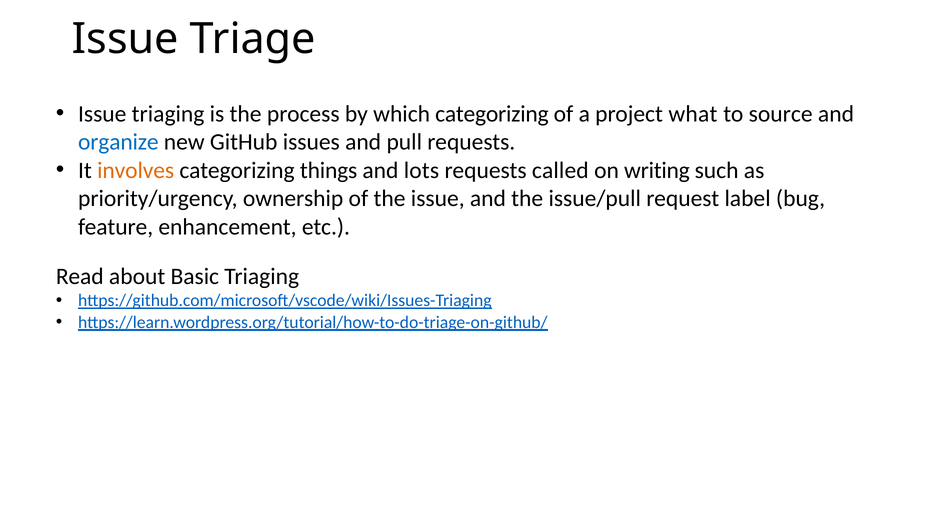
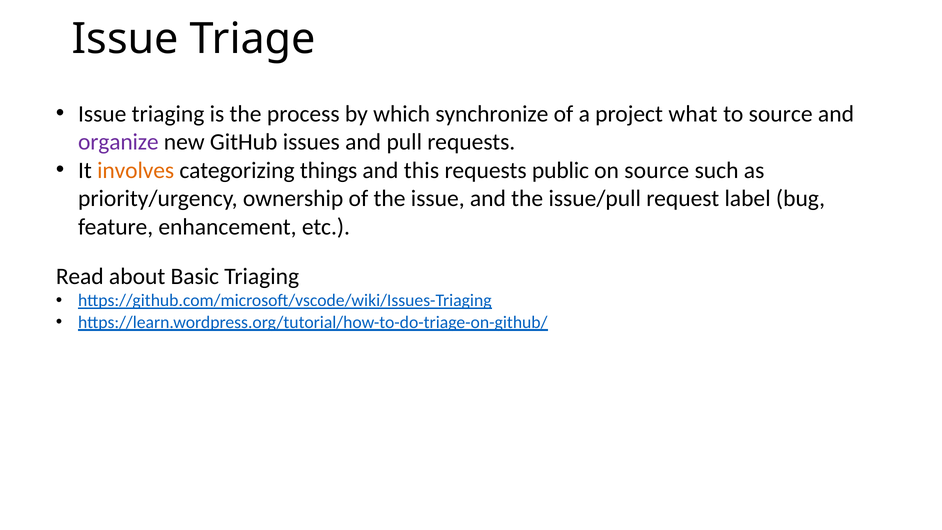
which categorizing: categorizing -> synchronize
organize colour: blue -> purple
lots: lots -> this
called: called -> public
on writing: writing -> source
